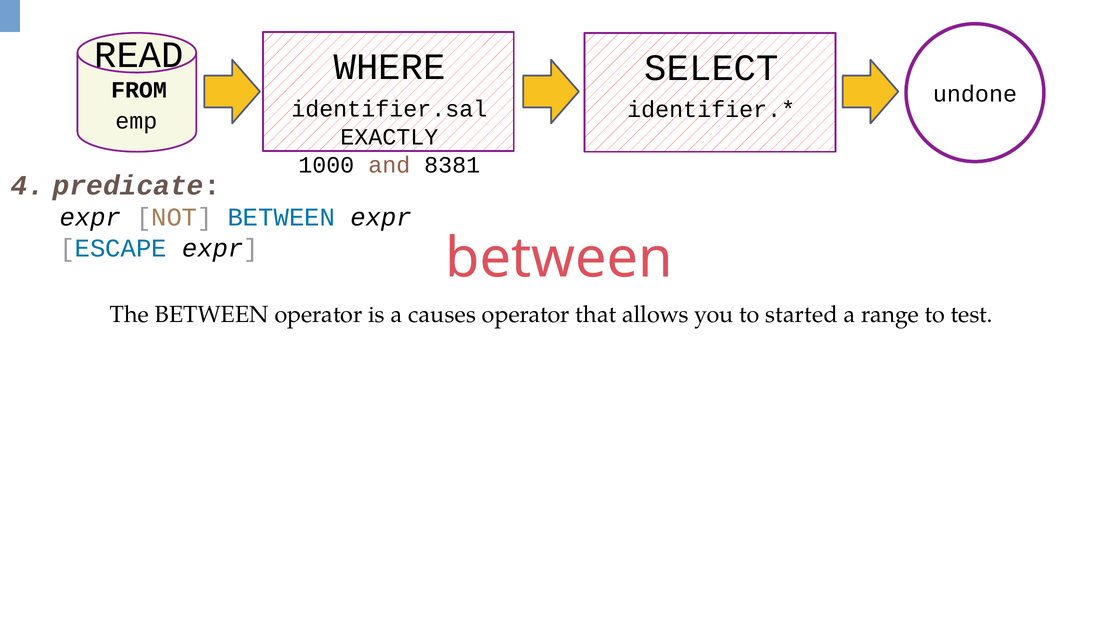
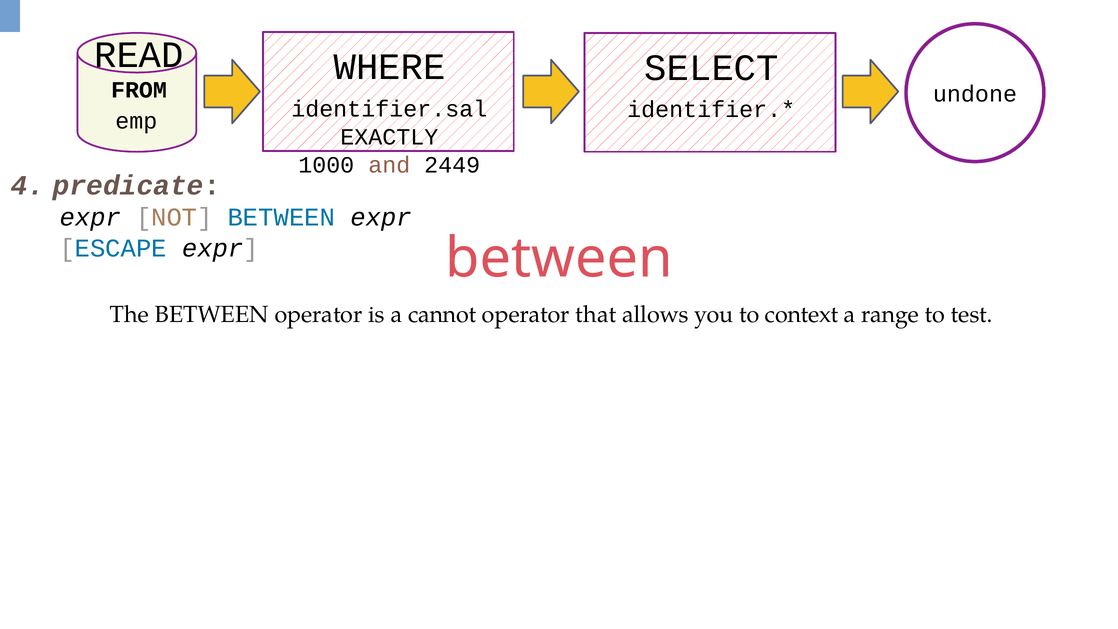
8381: 8381 -> 2449
causes: causes -> cannot
started: started -> context
